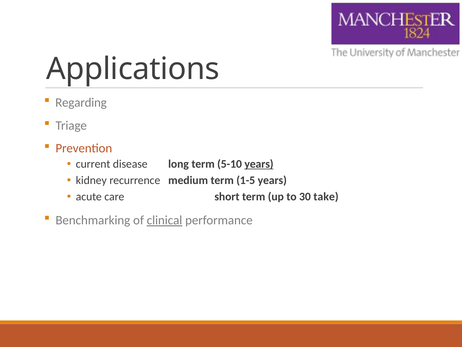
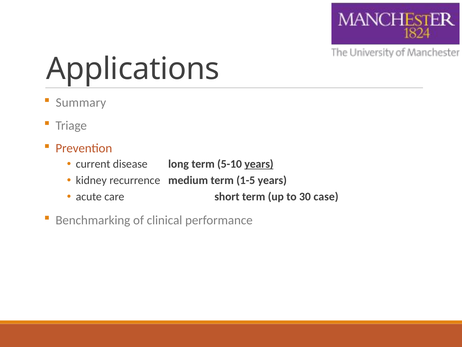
Regarding: Regarding -> Summary
take: take -> case
clinical underline: present -> none
